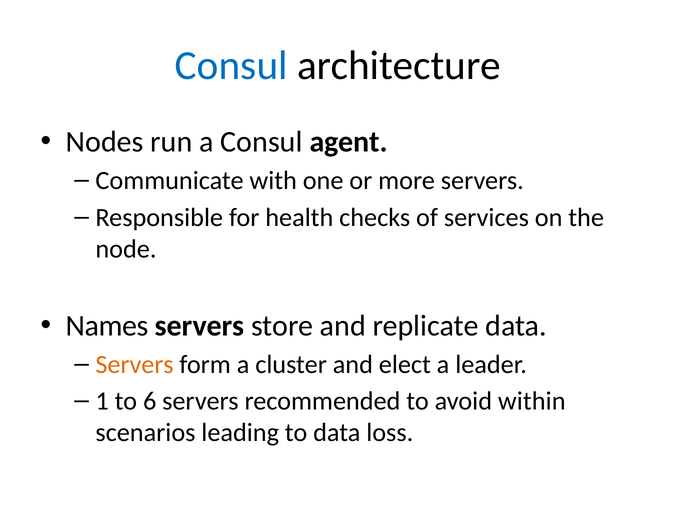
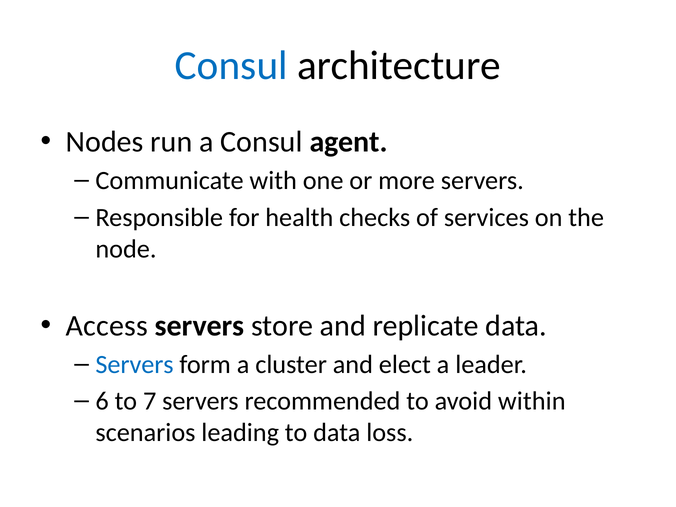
Names: Names -> Access
Servers at (135, 364) colour: orange -> blue
1: 1 -> 6
6: 6 -> 7
